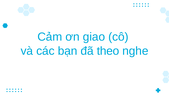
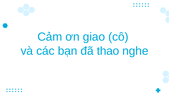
theo: theo -> thao
